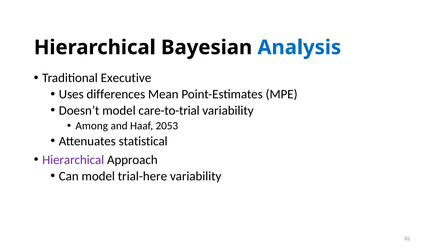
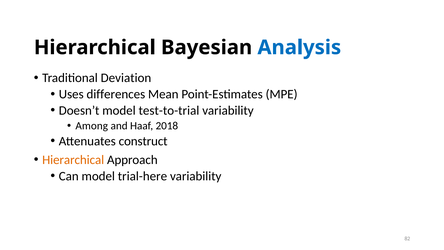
Executive: Executive -> Deviation
care-to-trial: care-to-trial -> test-to-trial
2053: 2053 -> 2018
statistical: statistical -> construct
Hierarchical at (73, 160) colour: purple -> orange
